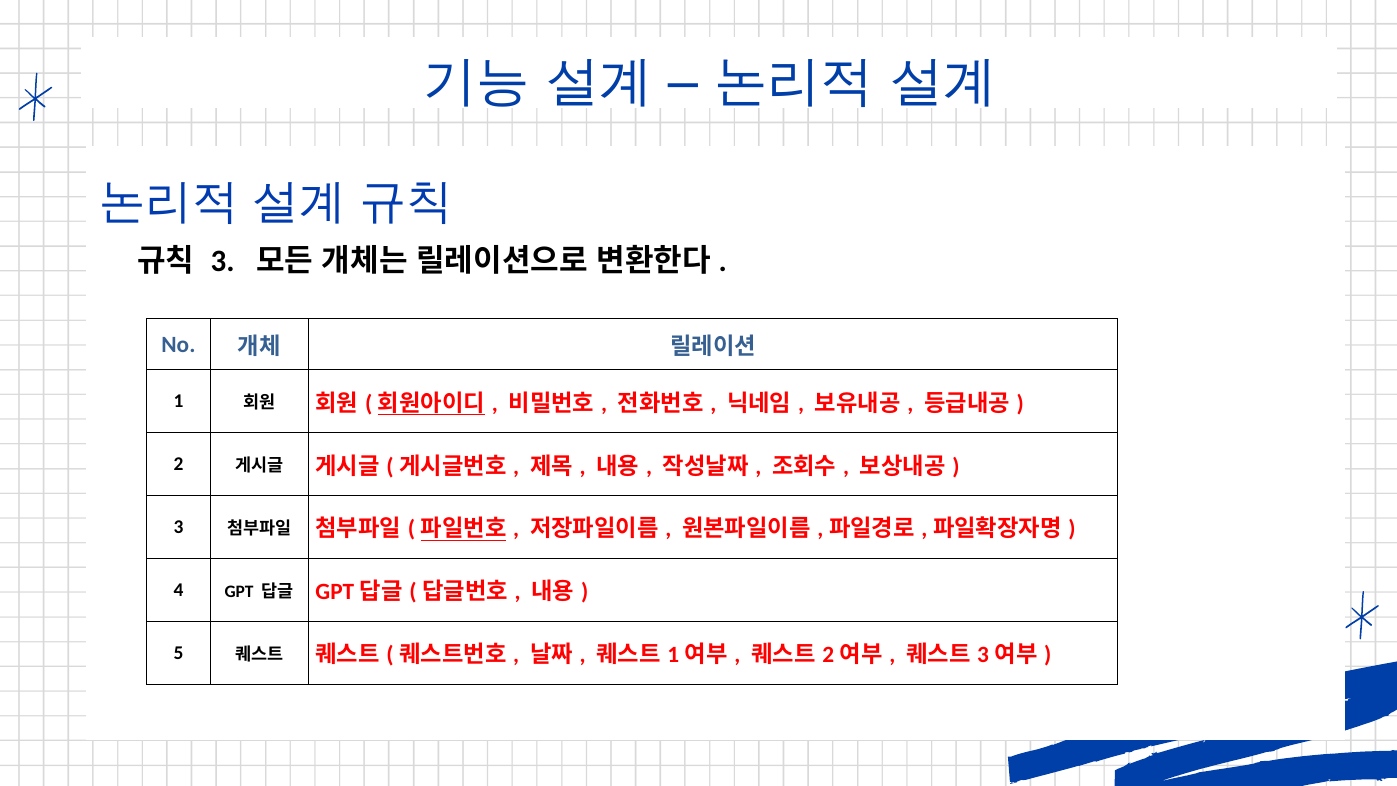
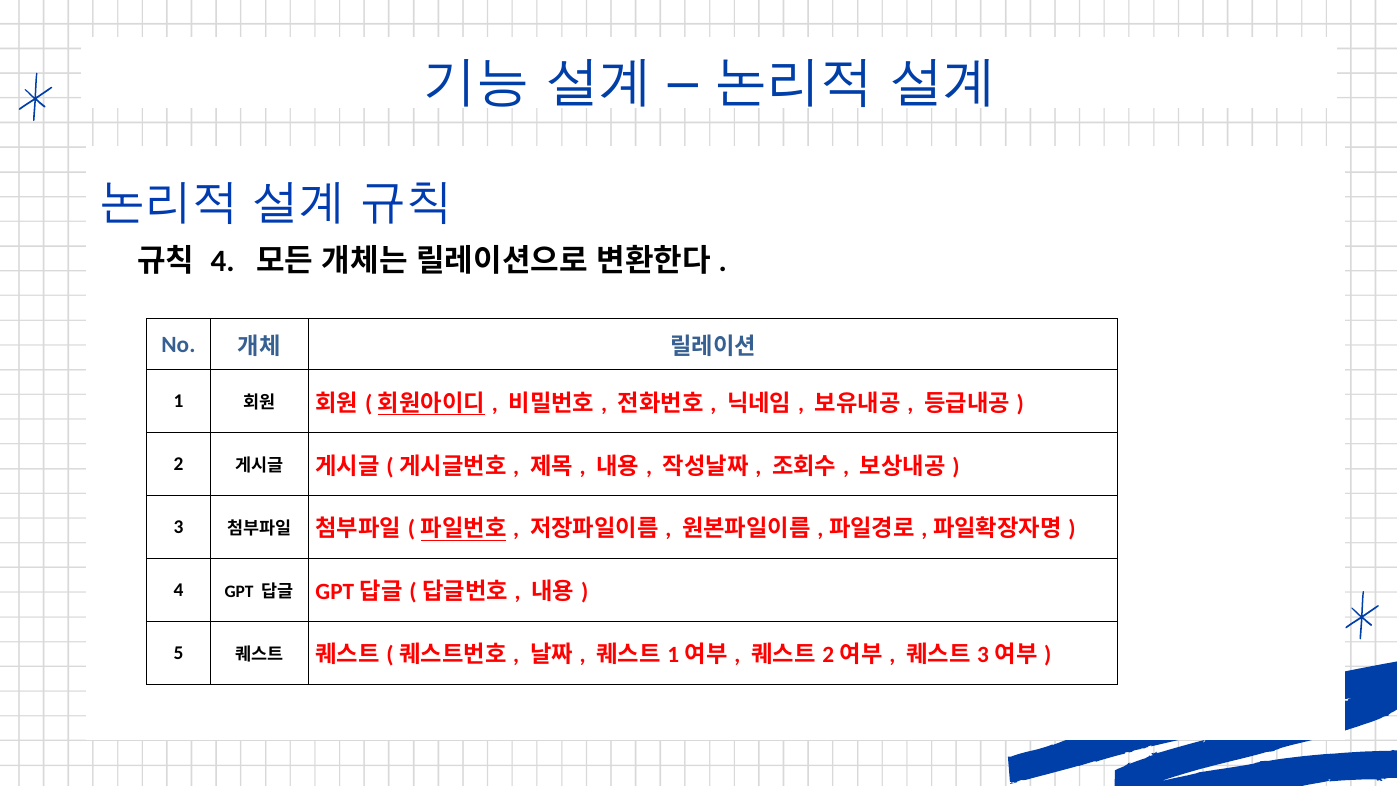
3 at (223, 261): 3 -> 4
